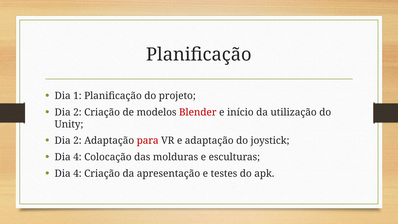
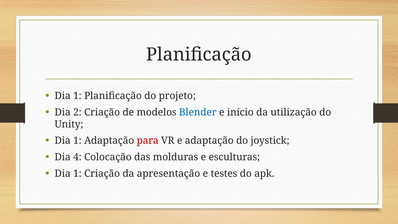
Blender colour: red -> blue
2 at (77, 141): 2 -> 1
4 at (77, 173): 4 -> 1
